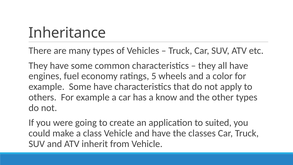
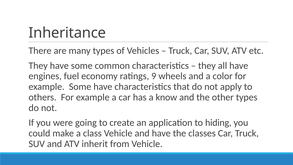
5: 5 -> 9
suited: suited -> hiding
